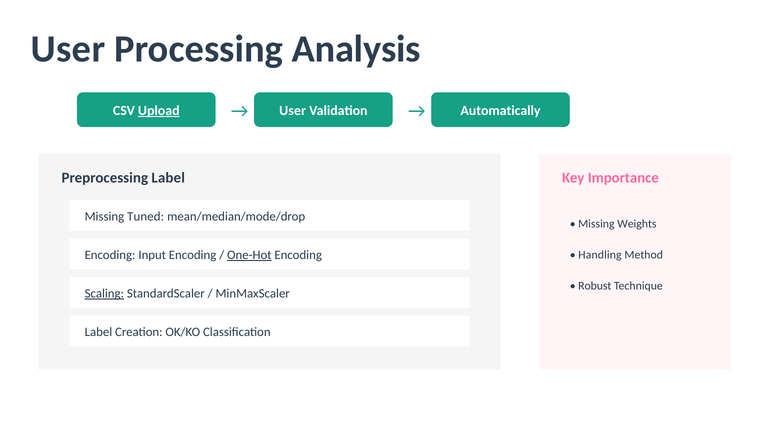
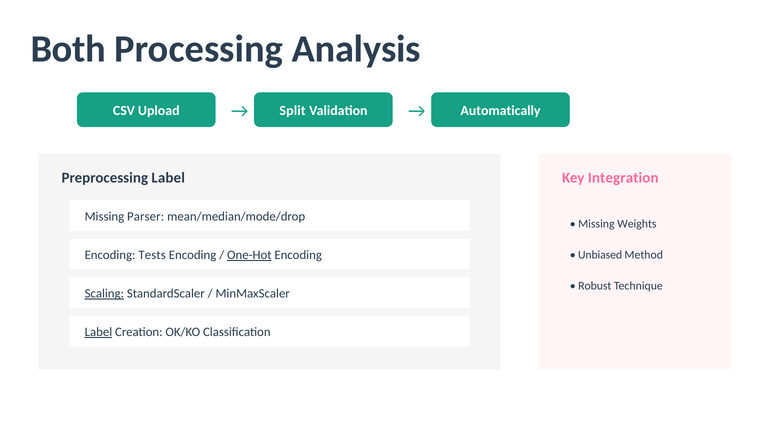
User at (68, 49): User -> Both
Upload underline: present -> none
User at (293, 111): User -> Split
Importance: Importance -> Integration
Tuned: Tuned -> Parser
Input: Input -> Tests
Handling: Handling -> Unbiased
Label at (98, 332) underline: none -> present
